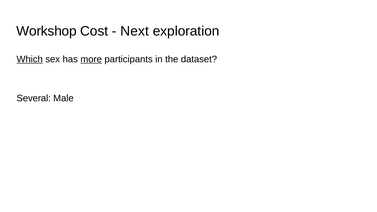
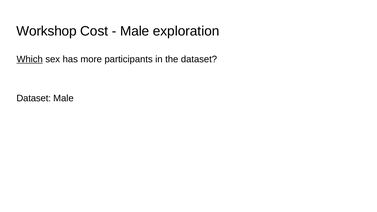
Next at (135, 31): Next -> Male
more underline: present -> none
Several at (34, 98): Several -> Dataset
